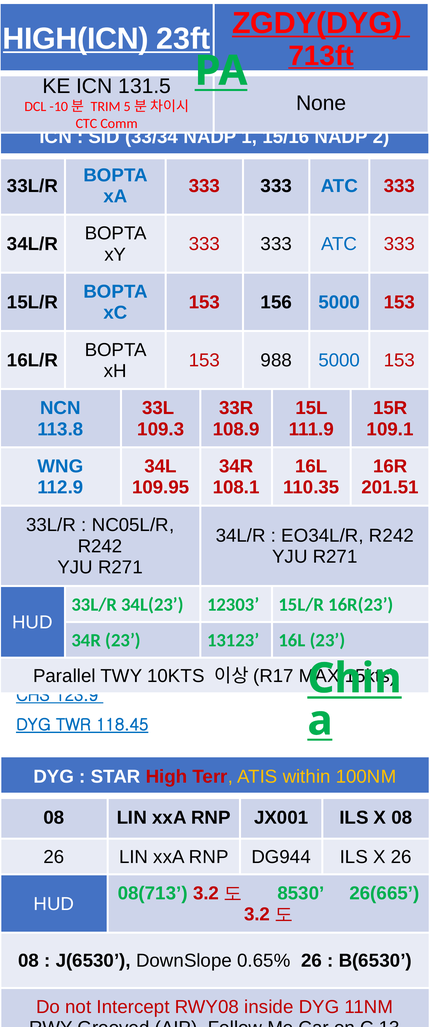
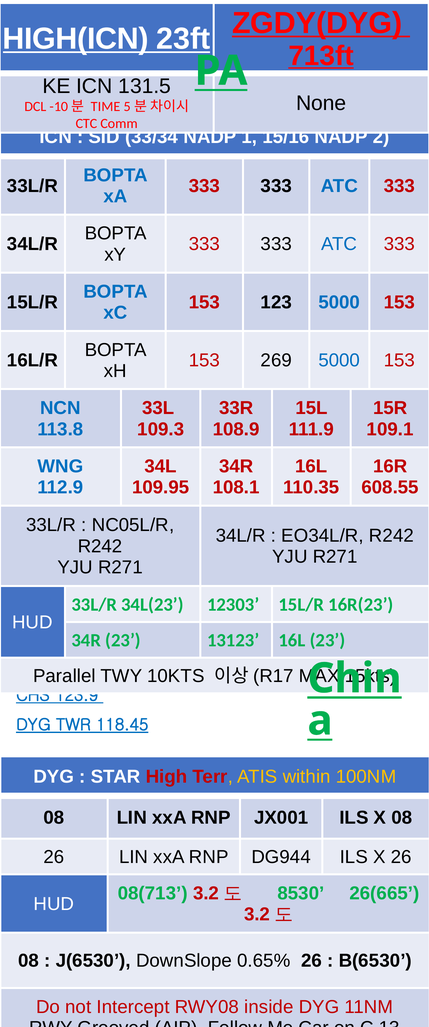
TRIM: TRIM -> TIME
156: 156 -> 123
988: 988 -> 269
201.51: 201.51 -> 608.55
